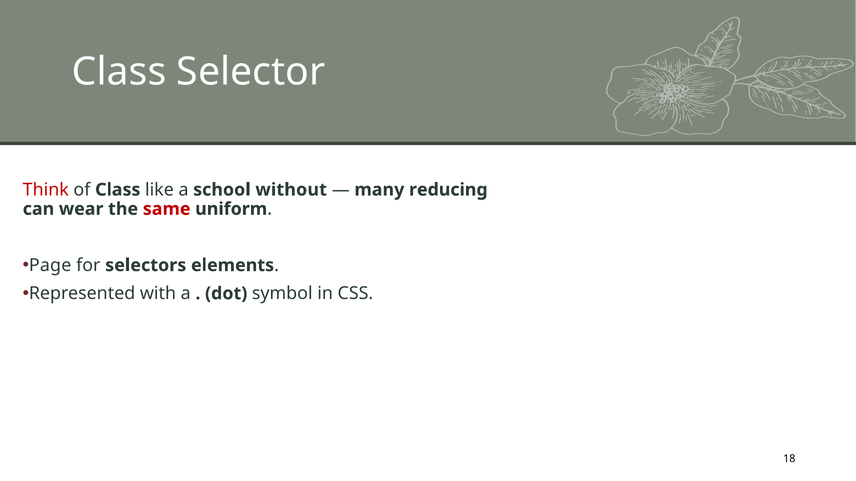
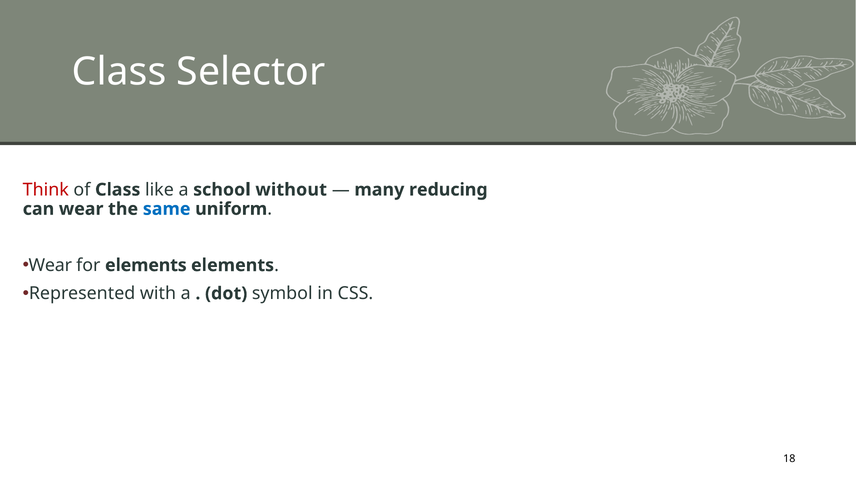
same colour: red -> blue
Page at (50, 266): Page -> Wear
for selectors: selectors -> elements
